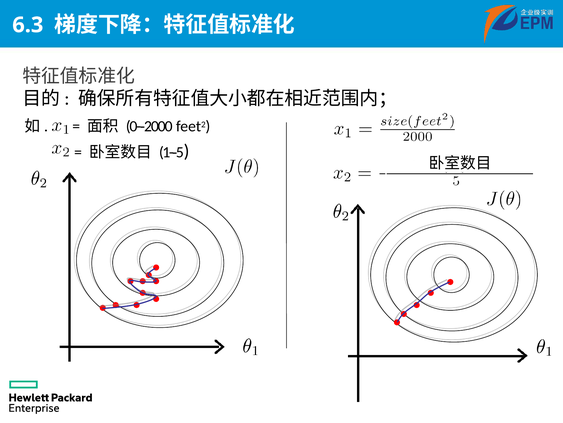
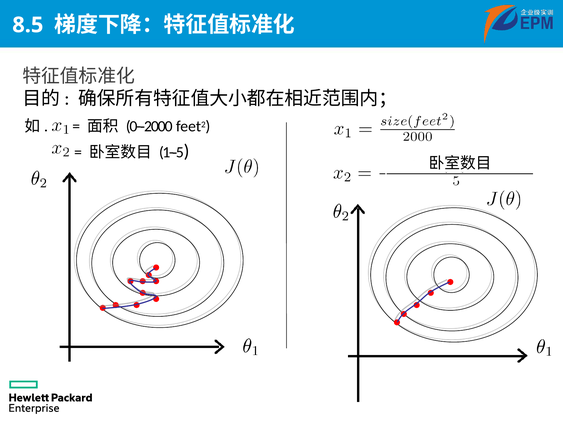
6.3: 6.3 -> 8.5
